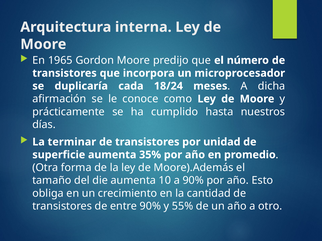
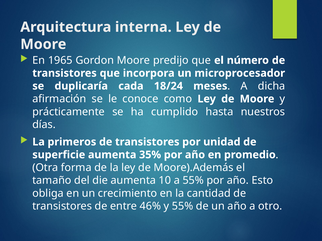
terminar: terminar -> primeros
a 90%: 90% -> 55%
entre 90%: 90% -> 46%
